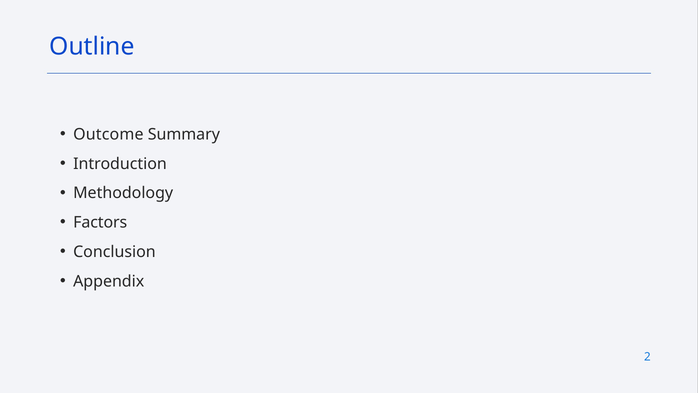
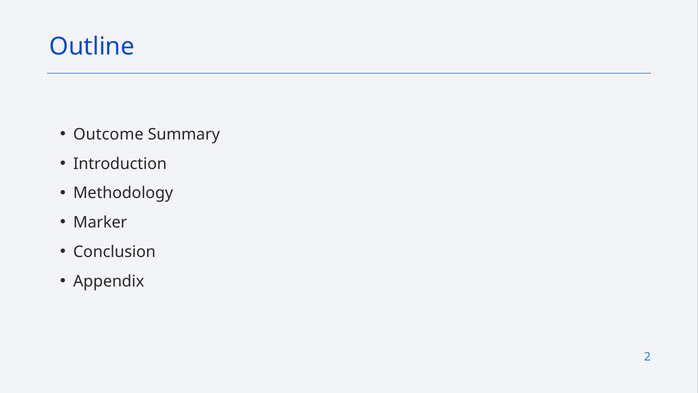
Factors: Factors -> Marker
